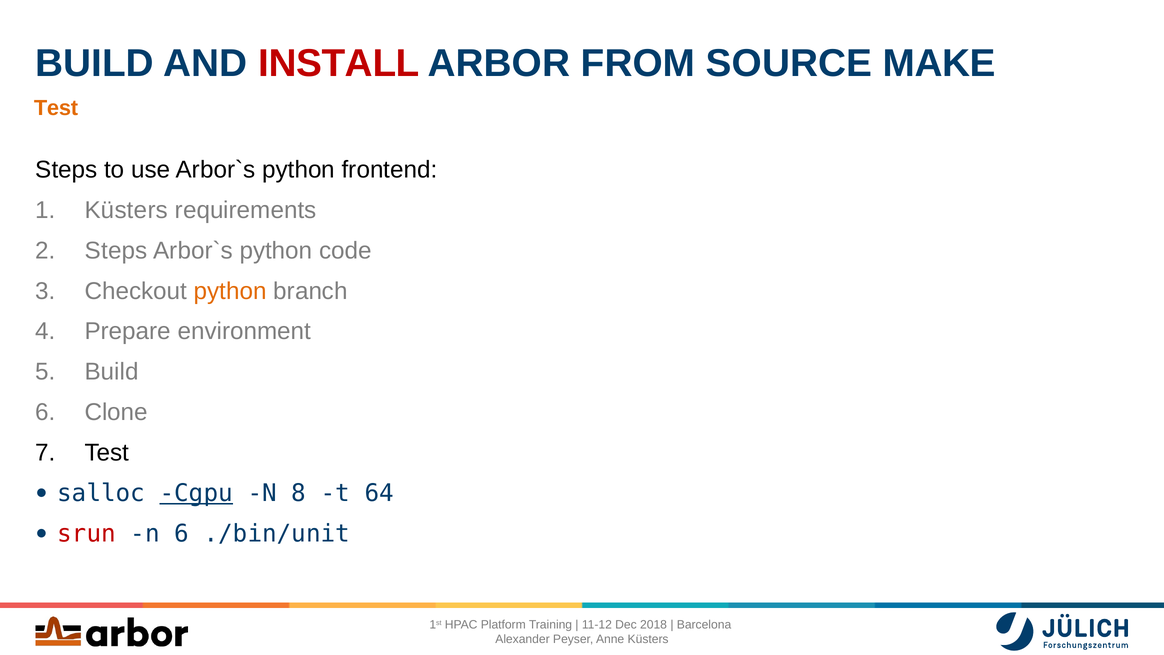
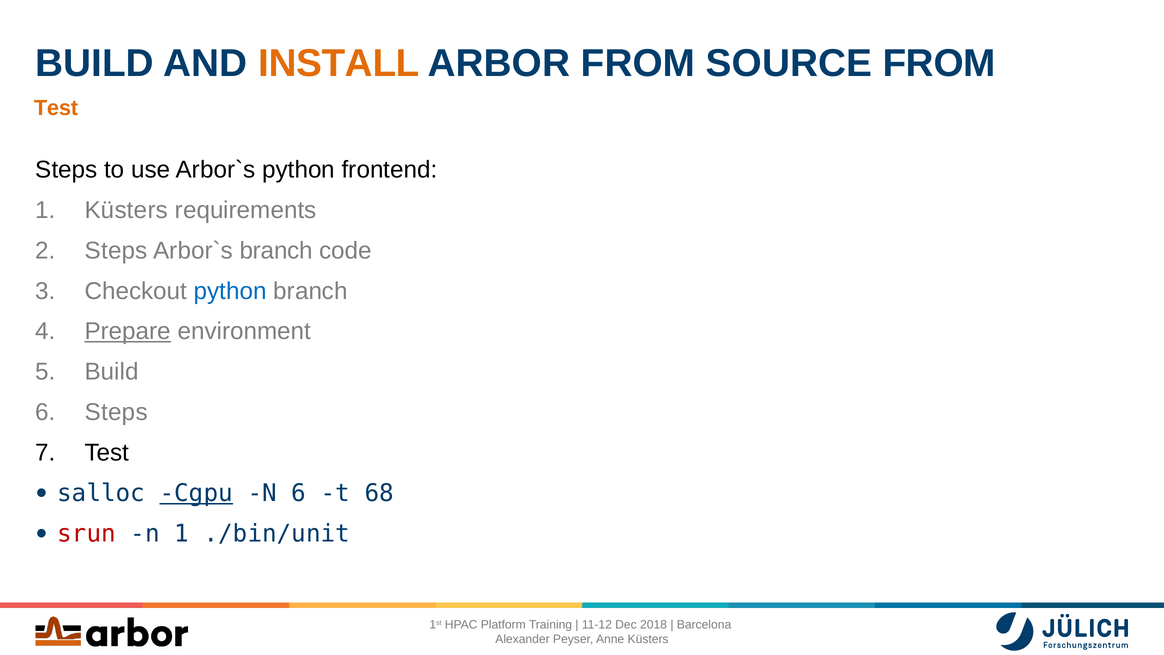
INSTALL colour: red -> orange
SOURCE MAKE: MAKE -> FROM
python at (276, 250): python -> branch
python at (230, 291) colour: orange -> blue
Prepare underline: none -> present
Clone at (116, 412): Clone -> Steps
N 8: 8 -> 6
64: 64 -> 68
n 6: 6 -> 1
